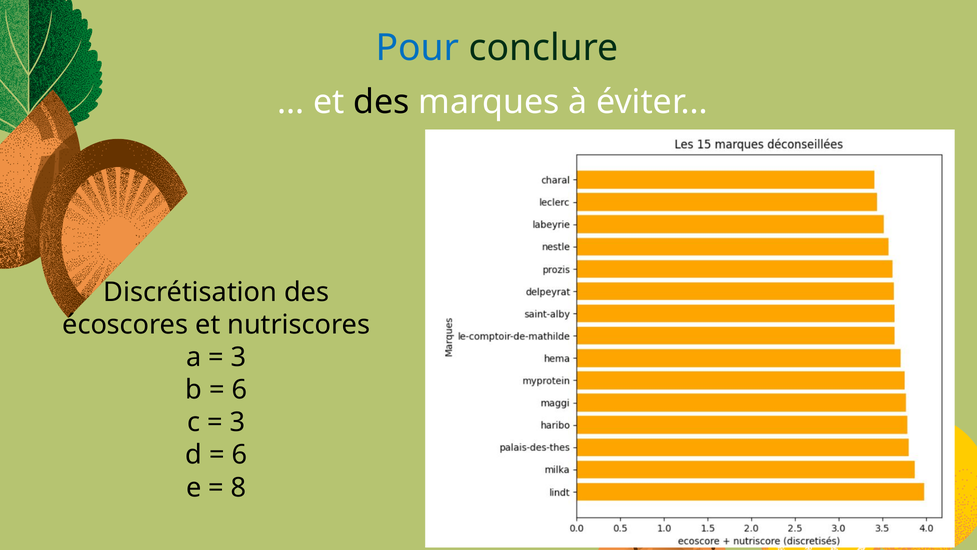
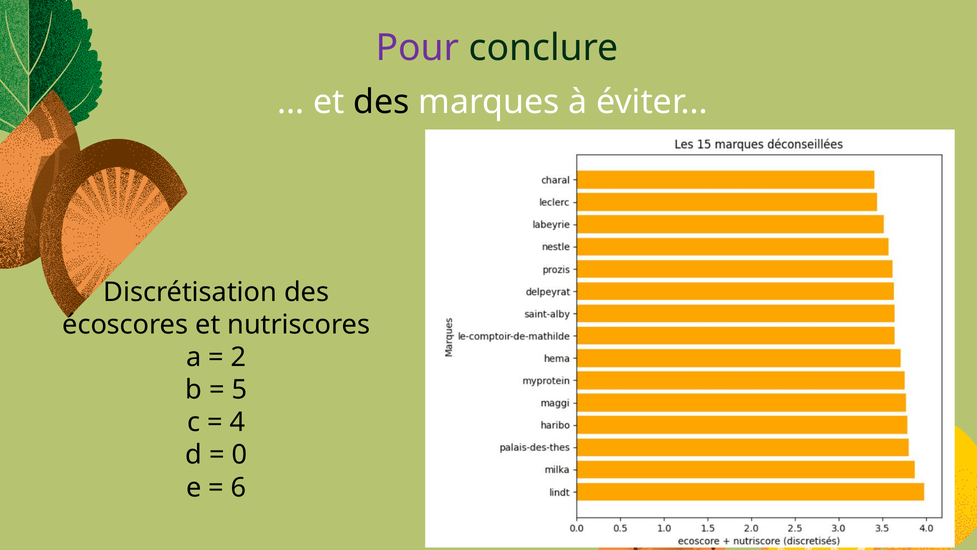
Pour colour: blue -> purple
3 at (239, 357): 3 -> 2
6 at (239, 390): 6 -> 5
3 at (238, 422): 3 -> 4
6 at (239, 455): 6 -> 0
8: 8 -> 6
